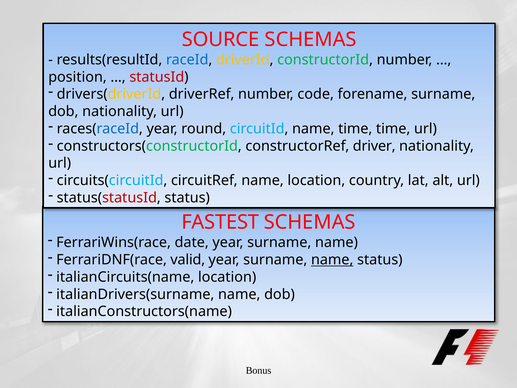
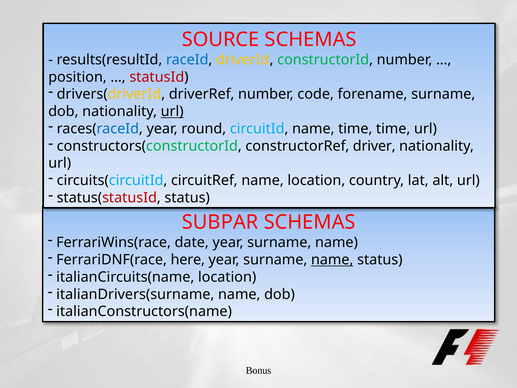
url at (172, 111) underline: none -> present
FASTEST: FASTEST -> SUBPAR
valid: valid -> here
